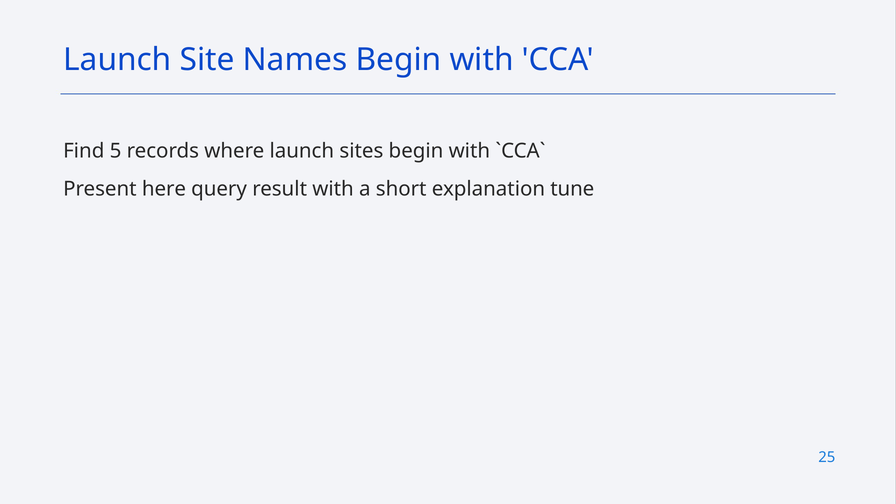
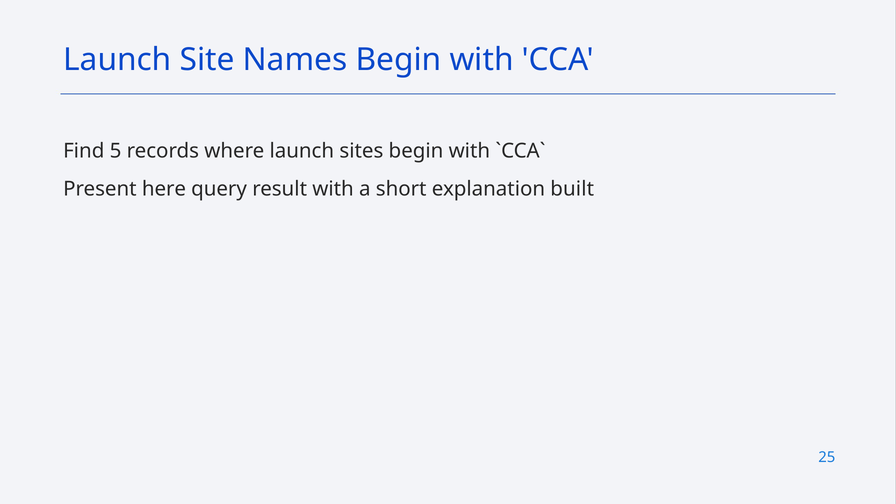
tune: tune -> built
